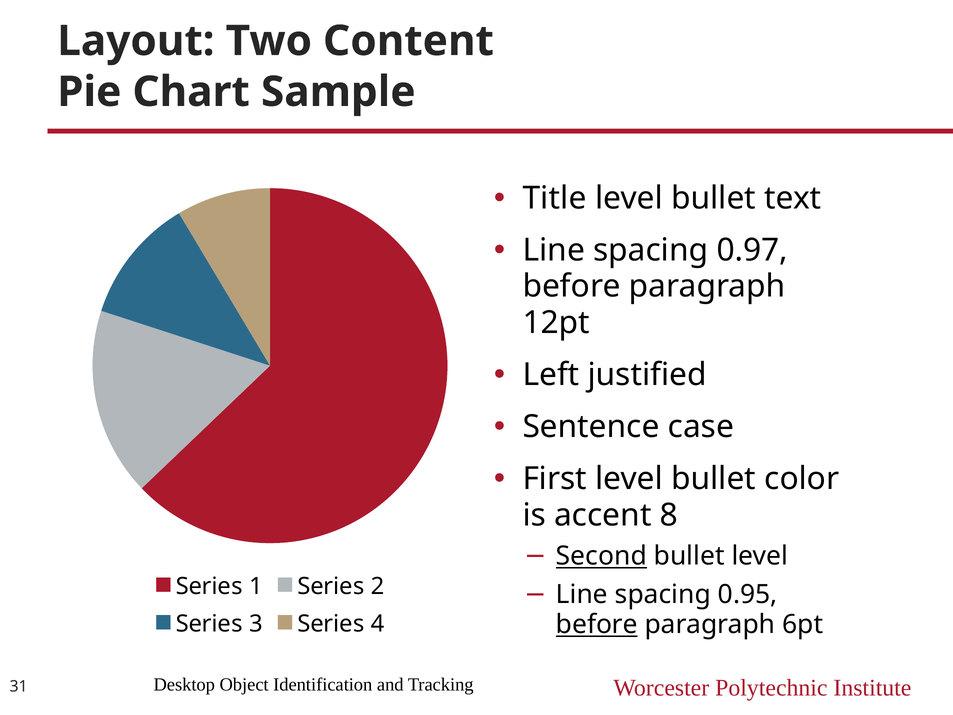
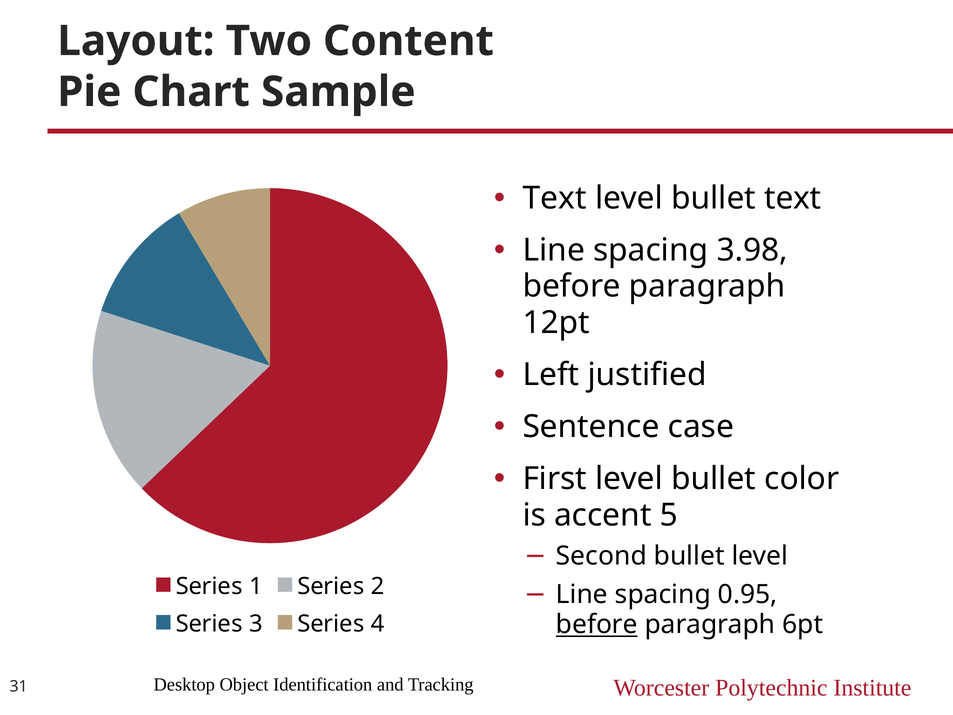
Title at (555, 198): Title -> Text
0.97: 0.97 -> 3.98
8: 8 -> 5
Second underline: present -> none
